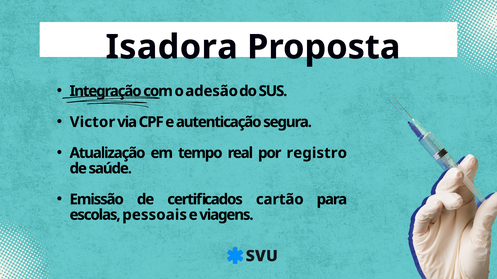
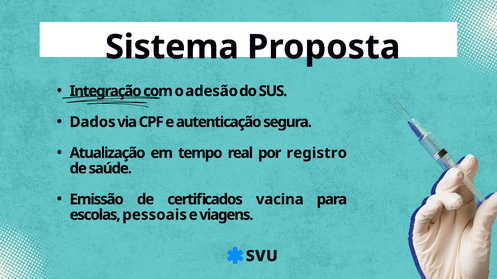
Isadora: Isadora -> Sistema
Victor: Victor -> Dados
cartão: cartão -> vacina
